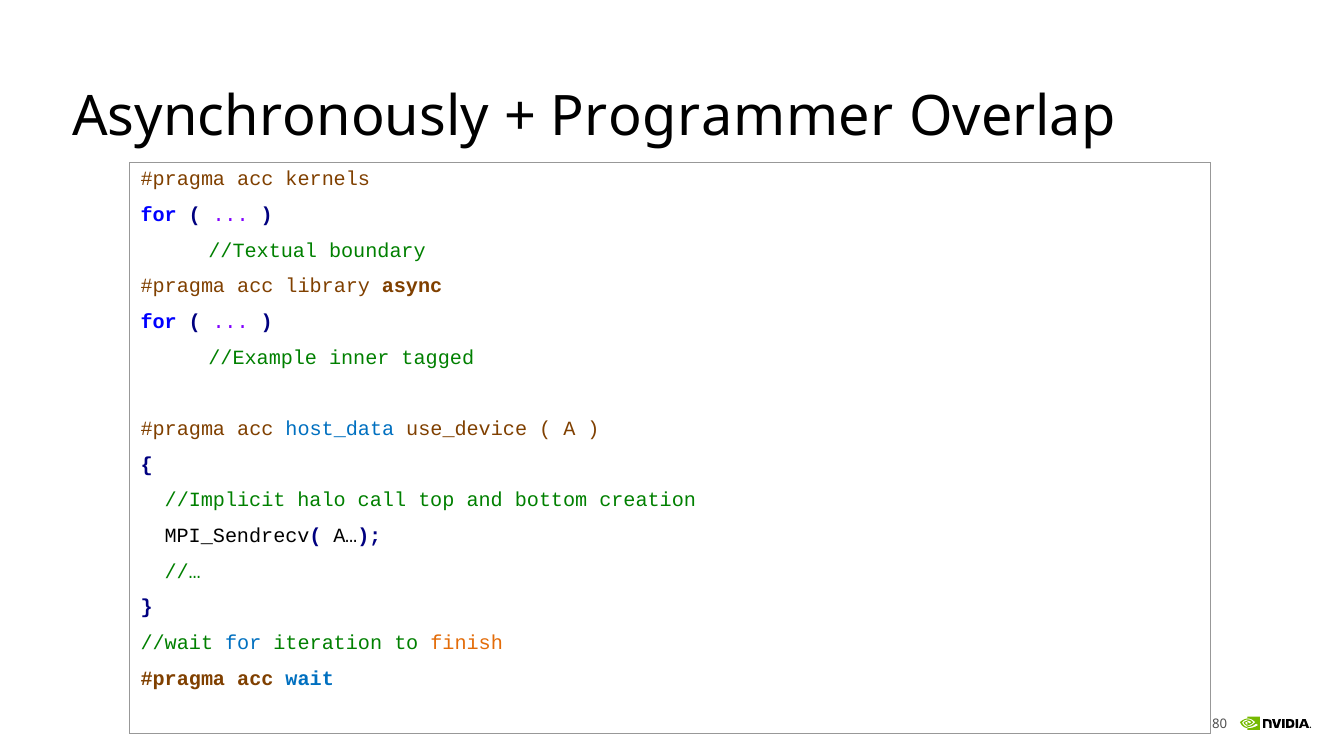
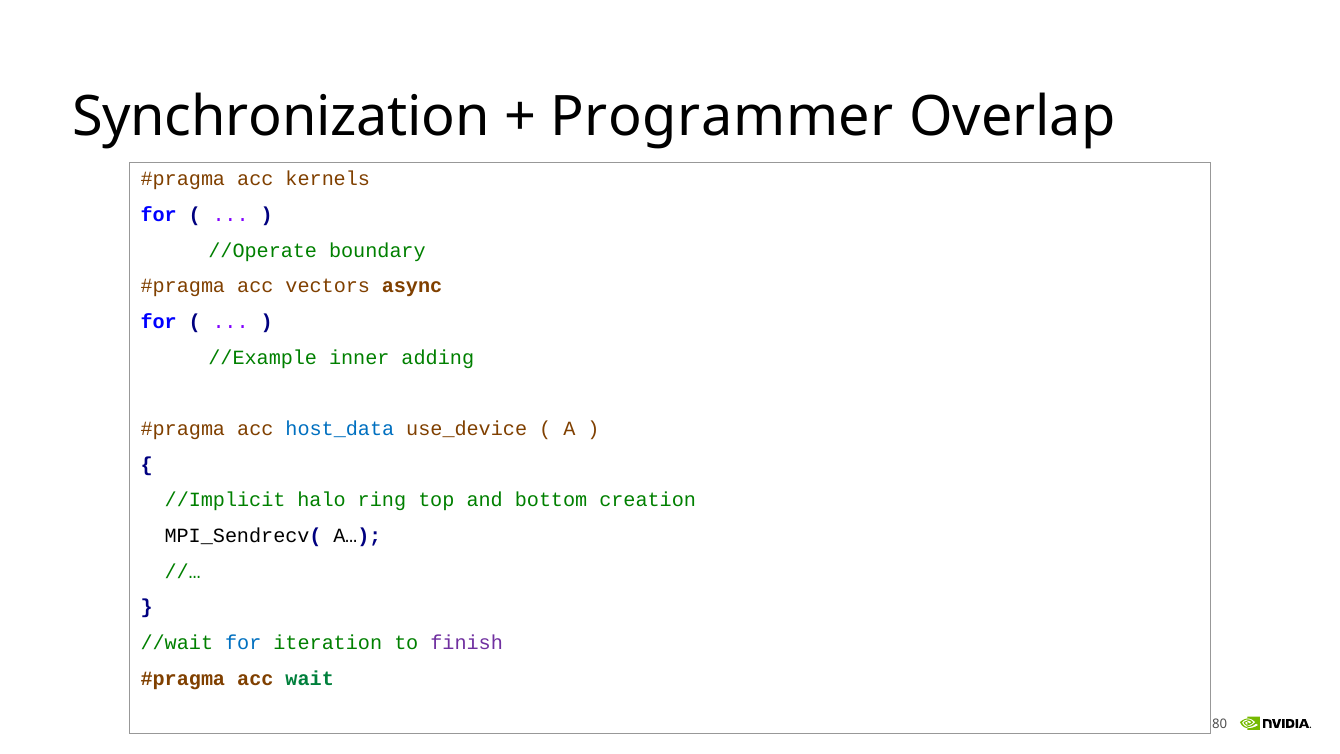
Asynchronously: Asynchronously -> Synchronization
//Textual: //Textual -> //Operate
library: library -> vectors
tagged: tagged -> adding
call: call -> ring
finish colour: orange -> purple
wait colour: blue -> green
